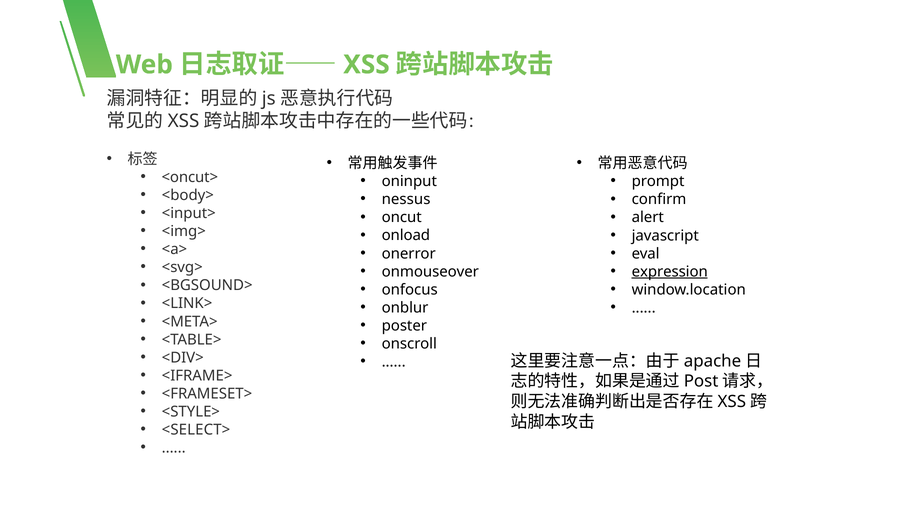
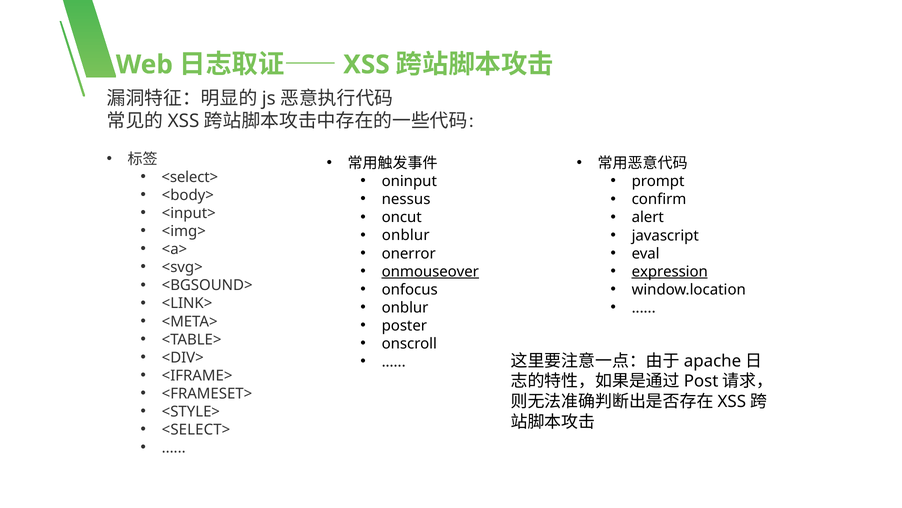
<oncut> at (190, 177): <oncut> -> <select>
onload at (406, 235): onload -> onblur
onmouseover underline: none -> present
